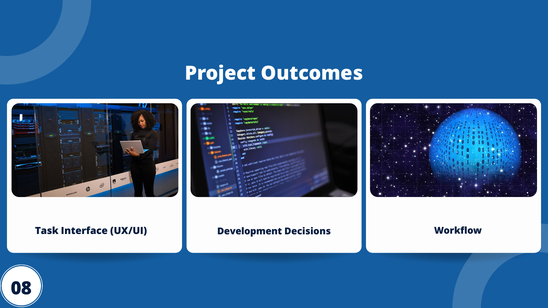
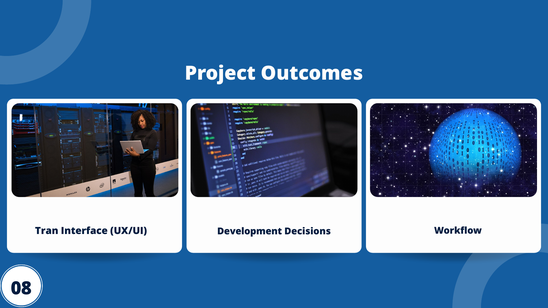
Task: Task -> Tran
